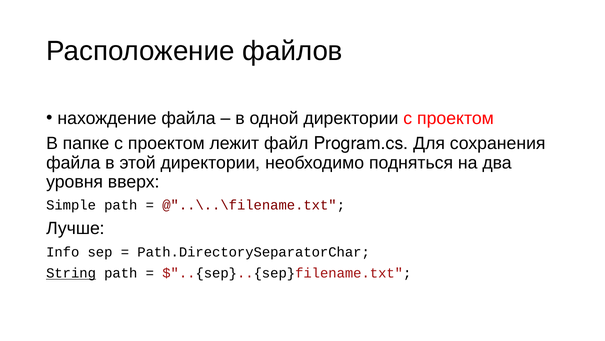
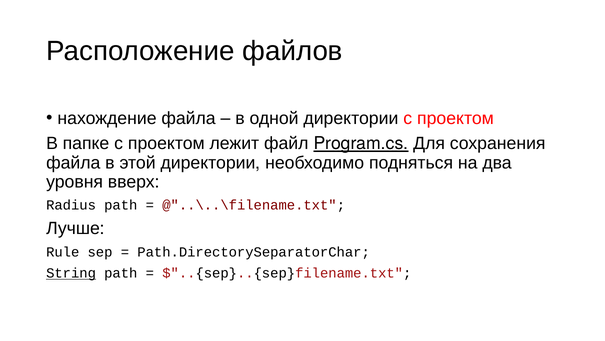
Program.cs underline: none -> present
Simple: Simple -> Radius
Info: Info -> Rule
